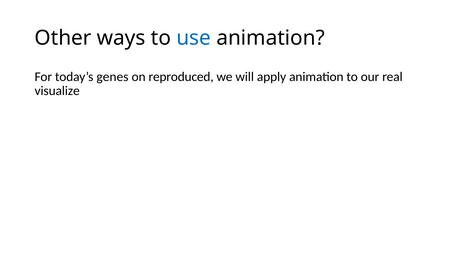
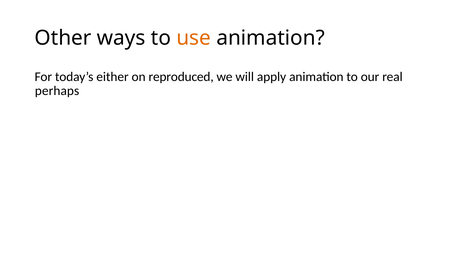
use colour: blue -> orange
genes: genes -> either
visualize: visualize -> perhaps
